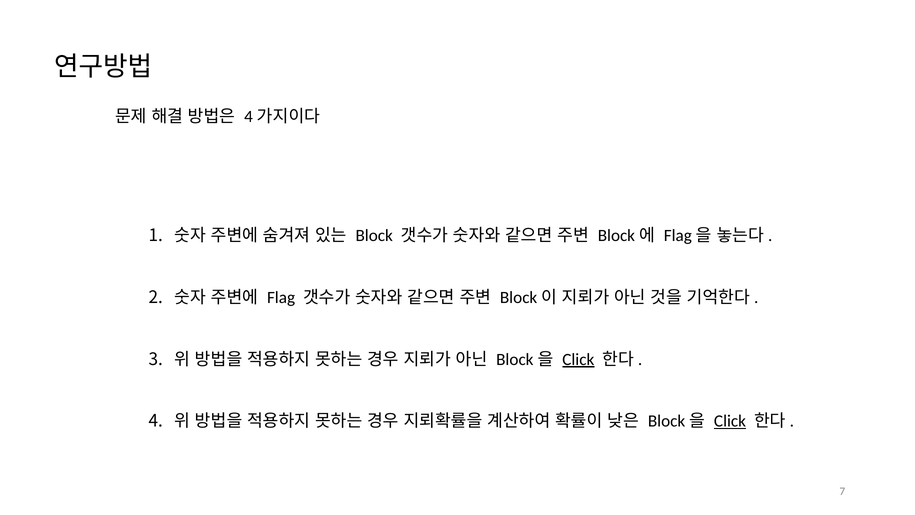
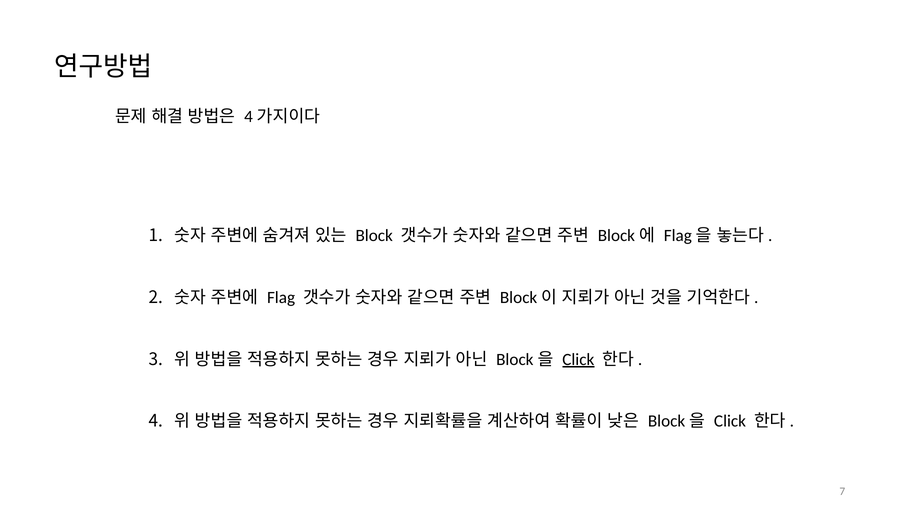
Click at (730, 421) underline: present -> none
